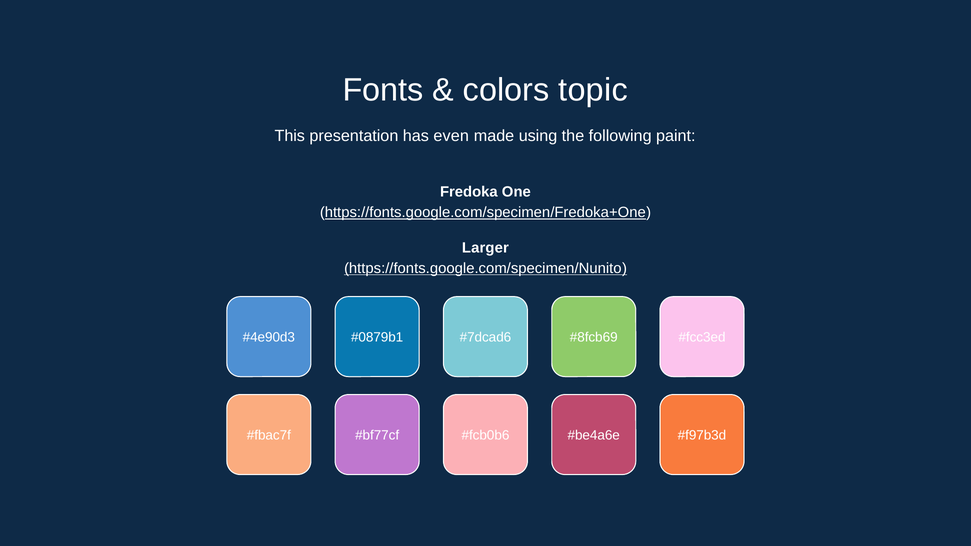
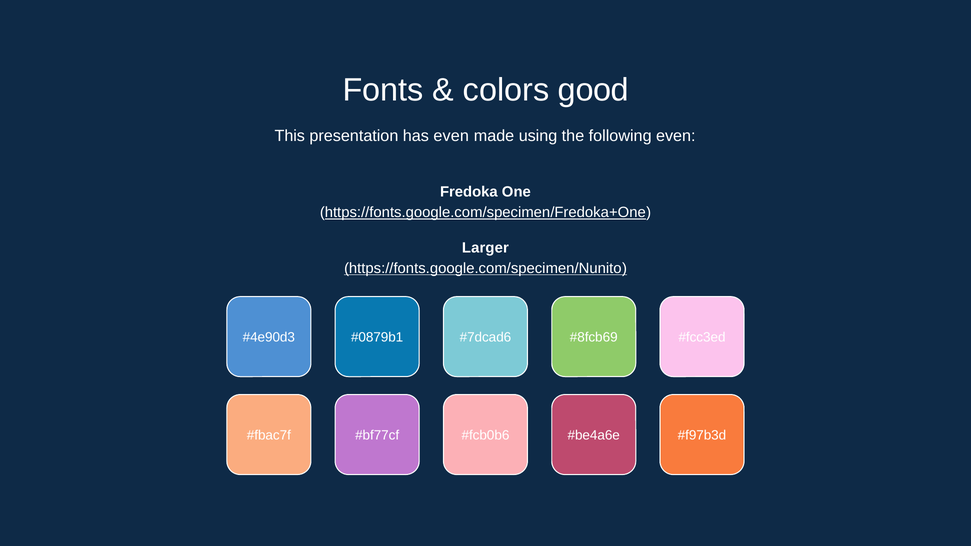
topic: topic -> good
following paint: paint -> even
